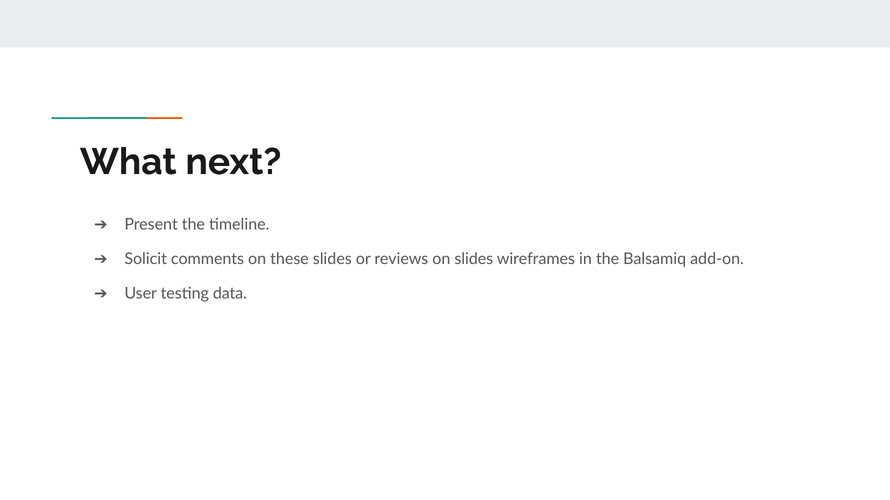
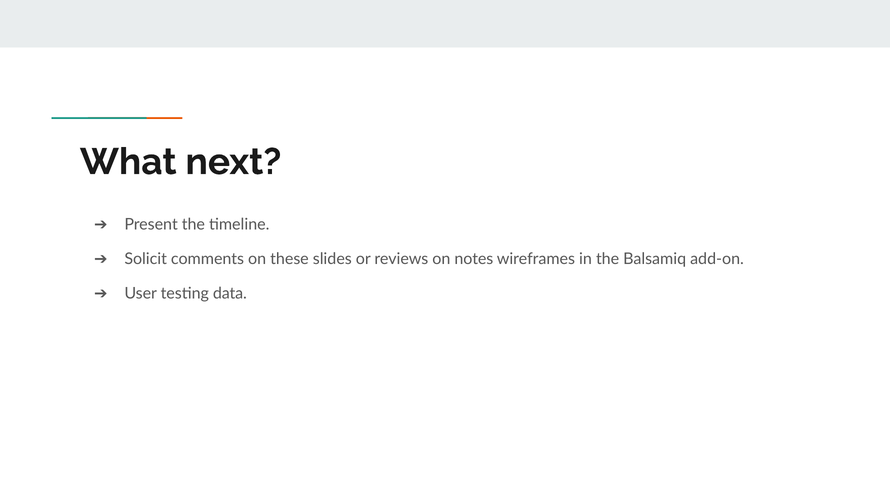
on slides: slides -> notes
